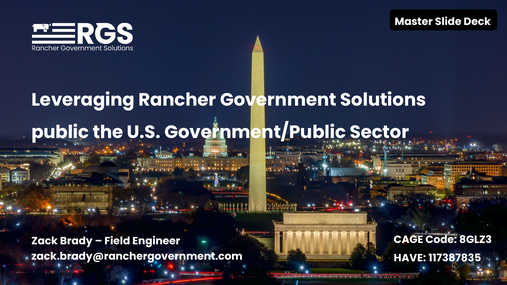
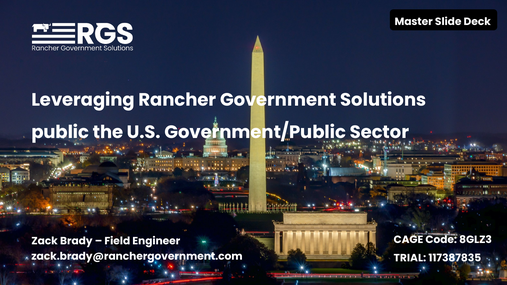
HAVE: HAVE -> TRIAL
